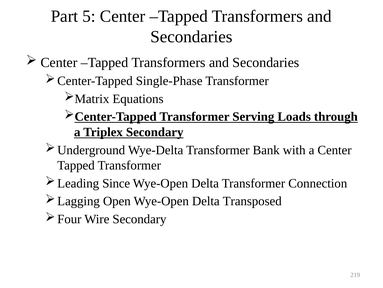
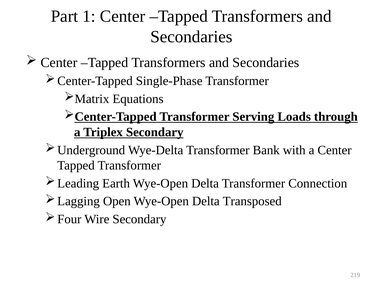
5: 5 -> 1
Since: Since -> Earth
